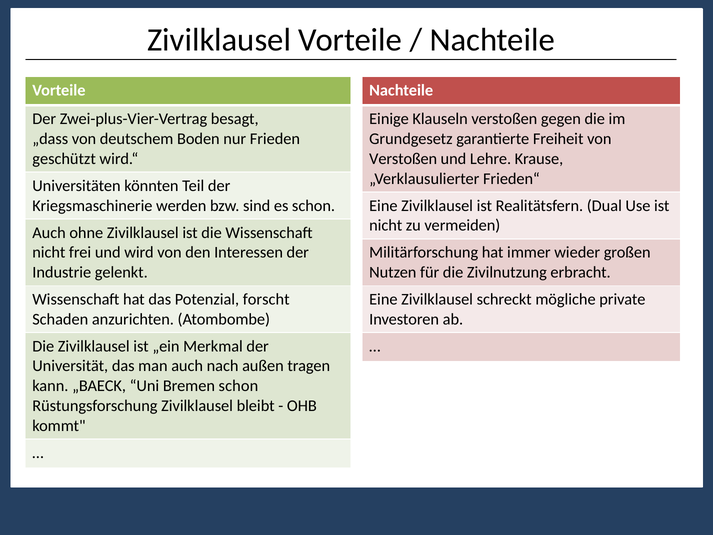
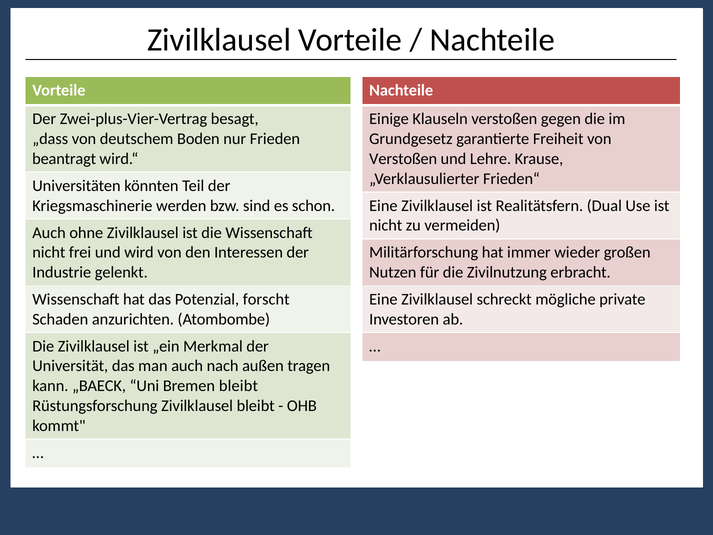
geschützt: geschützt -> beantragt
Bremen schon: schon -> bleibt
